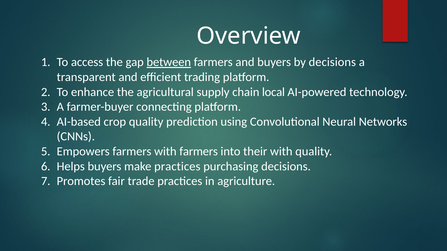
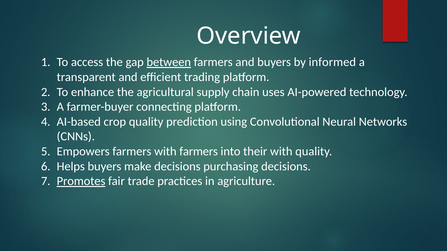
by decisions: decisions -> informed
local: local -> uses
make practices: practices -> decisions
Promotes underline: none -> present
